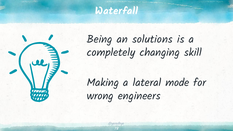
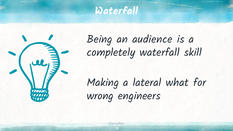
solutions: solutions -> audience
completely changing: changing -> waterfall
mode: mode -> what
